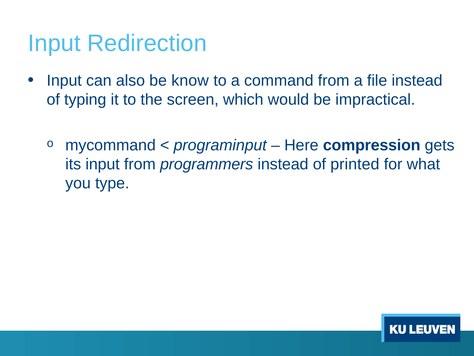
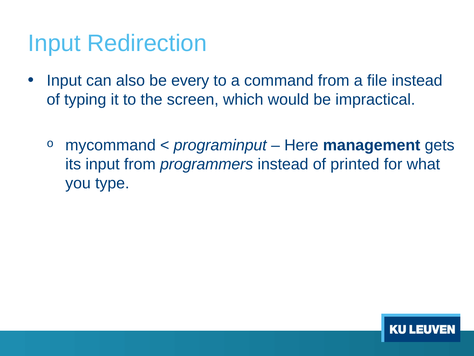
know: know -> every
compression: compression -> management
